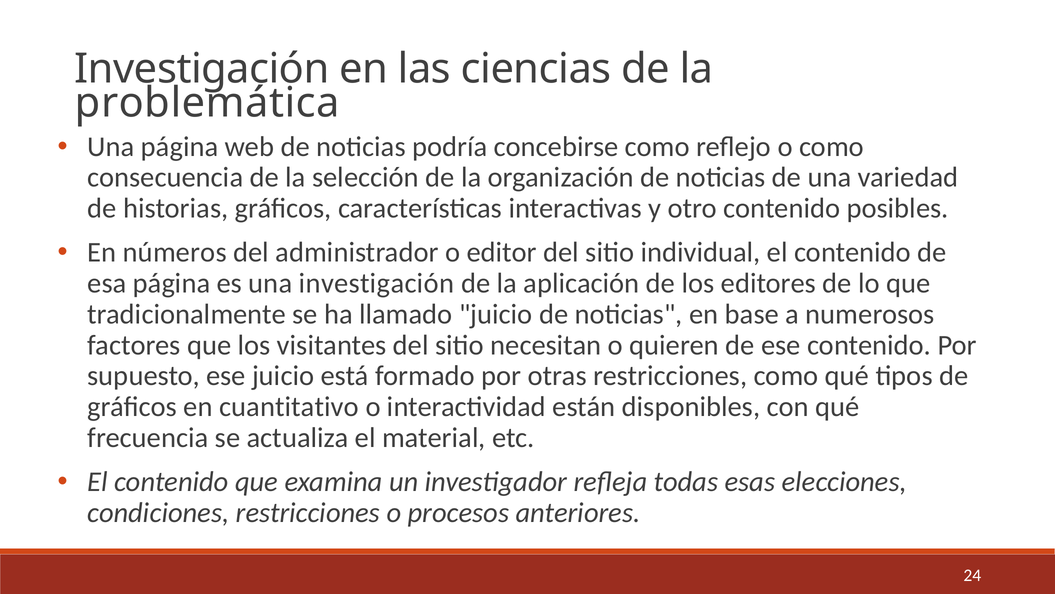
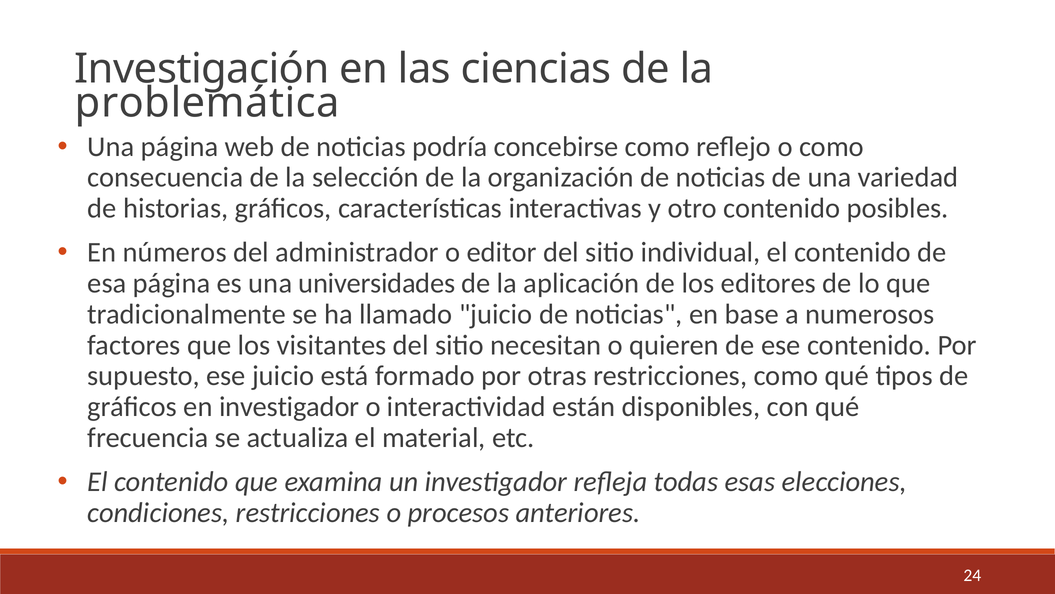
una investigación: investigación -> universidades
en cuantitativo: cuantitativo -> investigador
